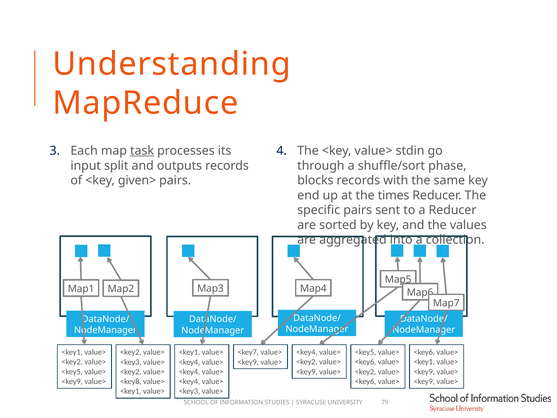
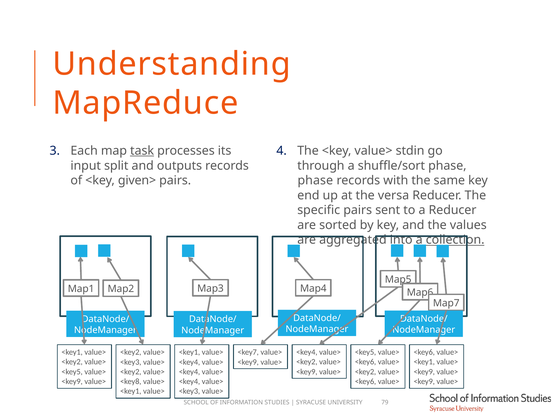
blocks at (315, 180): blocks -> phase
times: times -> versa
collection underline: none -> present
